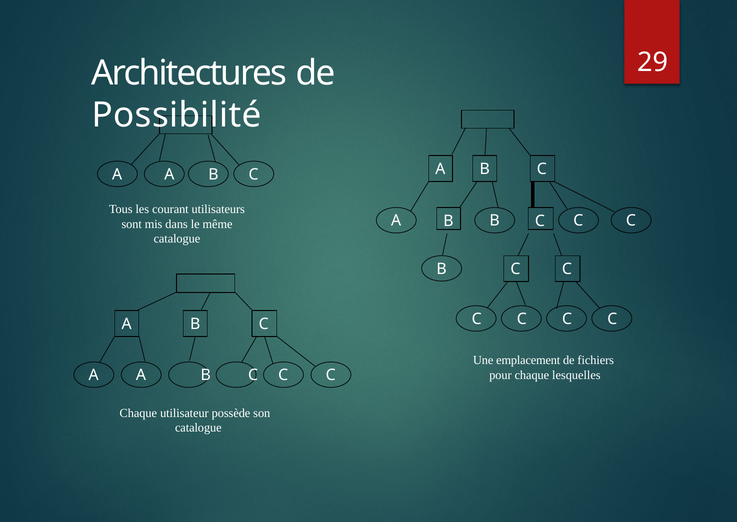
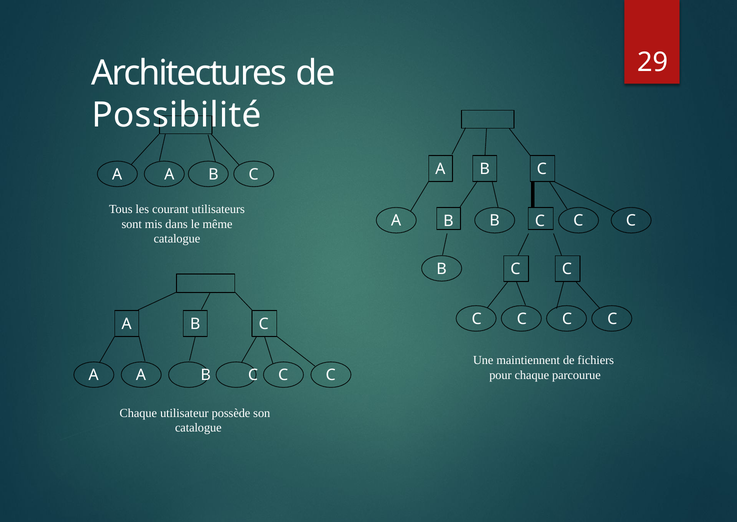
emplacement: emplacement -> maintiennent
lesquelles: lesquelles -> parcourue
